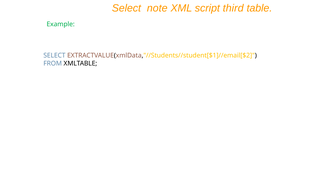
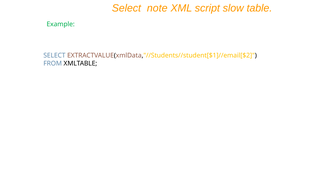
third: third -> slow
